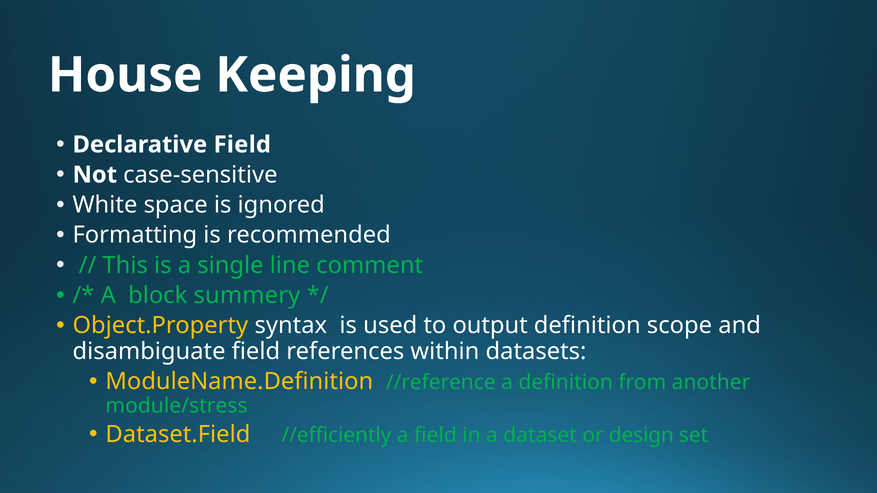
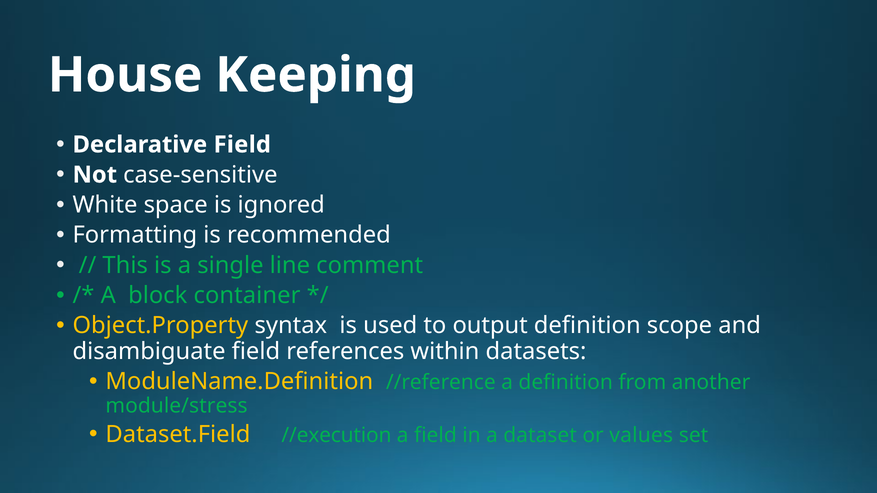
summery: summery -> container
//efficiently: //efficiently -> //execution
design: design -> values
